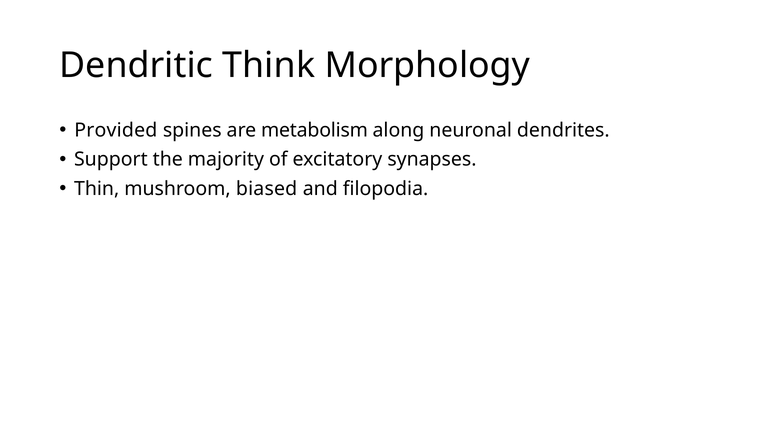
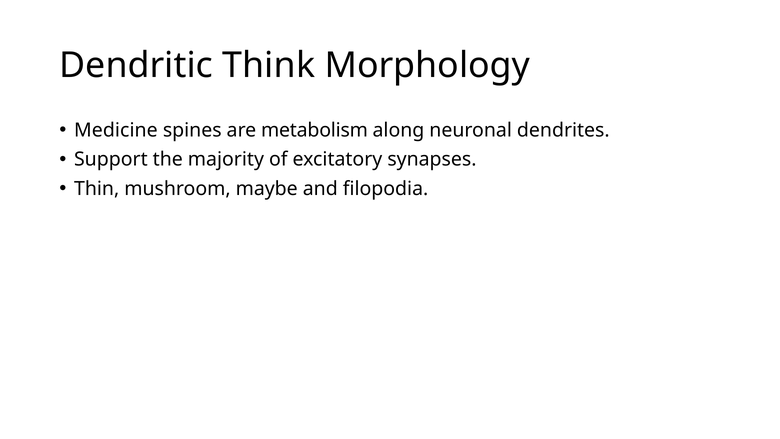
Provided: Provided -> Medicine
biased: biased -> maybe
